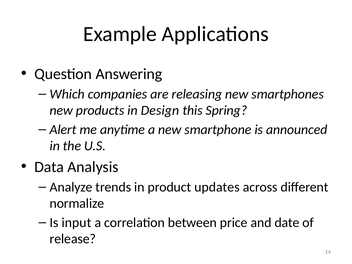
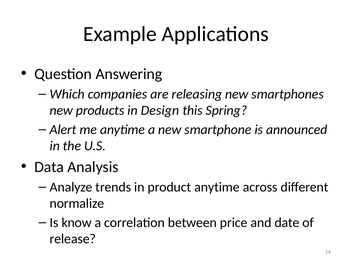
product updates: updates -> anytime
input: input -> know
